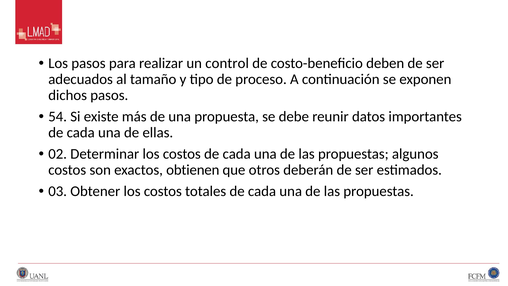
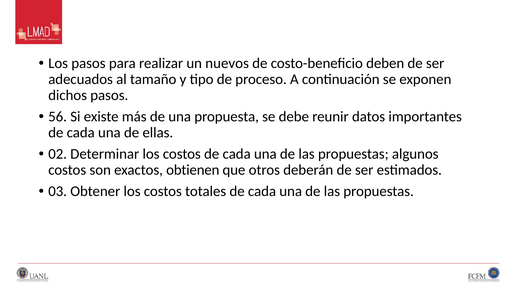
control: control -> nuevos
54: 54 -> 56
